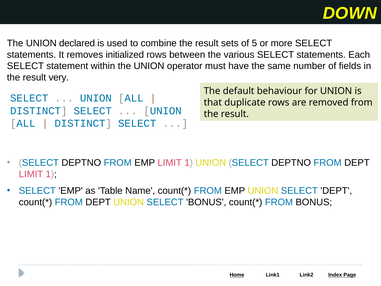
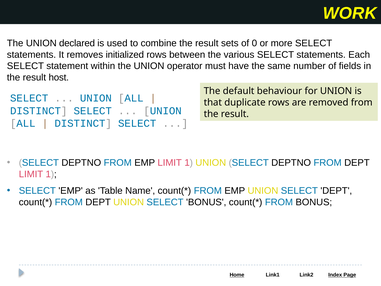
DOWN: DOWN -> WORK
5: 5 -> 0
very: very -> host
